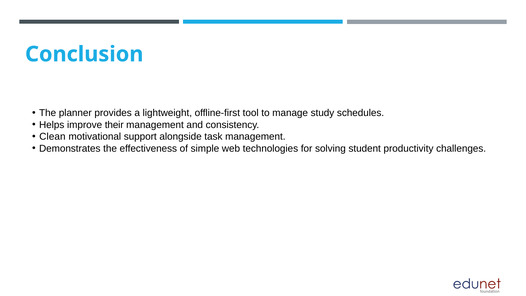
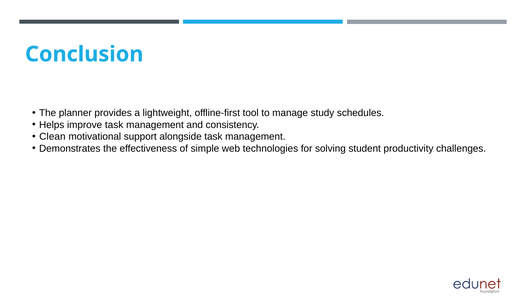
improve their: their -> task
